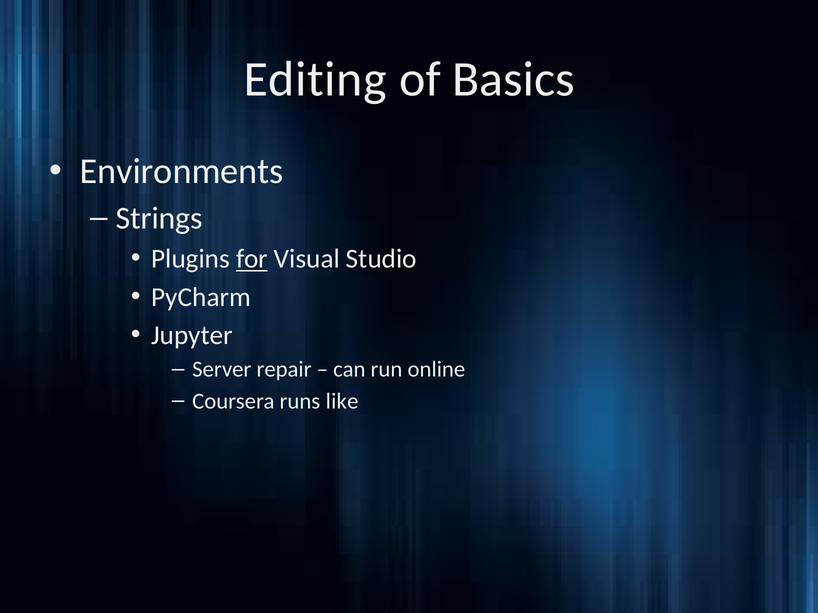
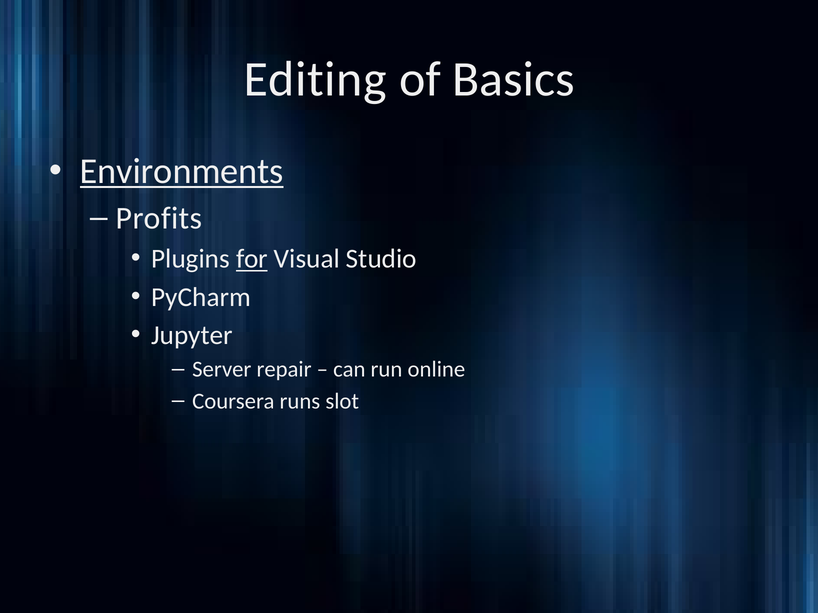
Environments underline: none -> present
Strings: Strings -> Profits
like: like -> slot
